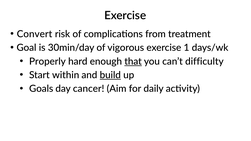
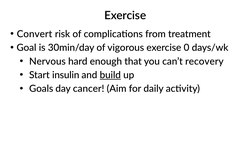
1: 1 -> 0
Properly: Properly -> Nervous
that underline: present -> none
difficulty: difficulty -> recovery
within: within -> insulin
